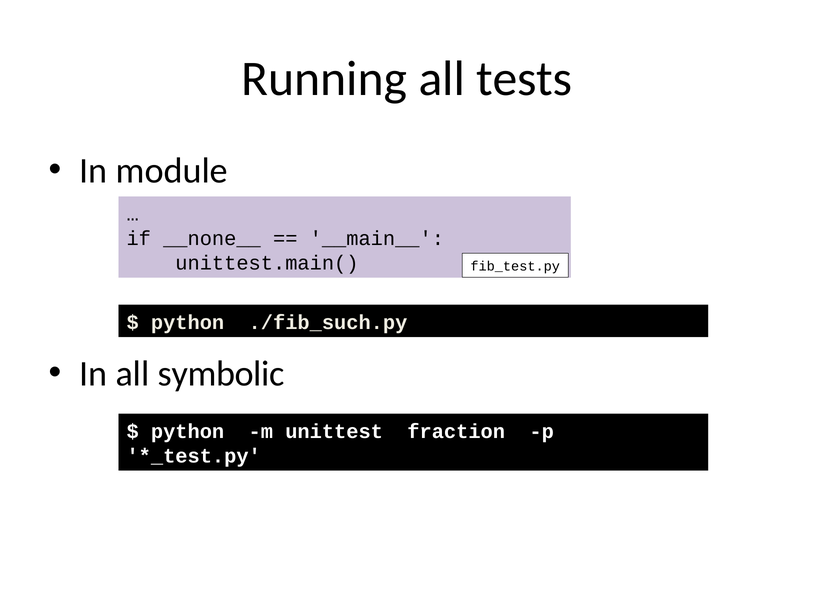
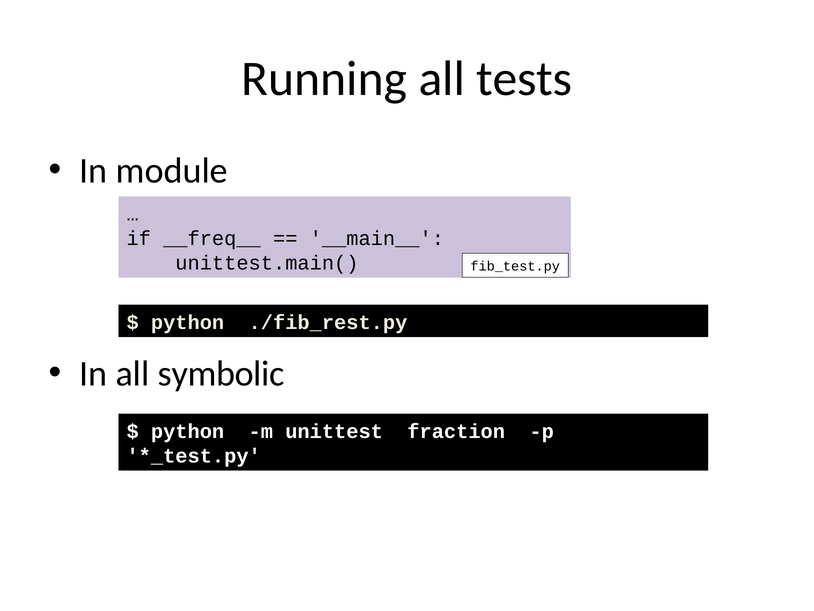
__none__: __none__ -> __freq__
./fib_such.py: ./fib_such.py -> ./fib_rest.py
